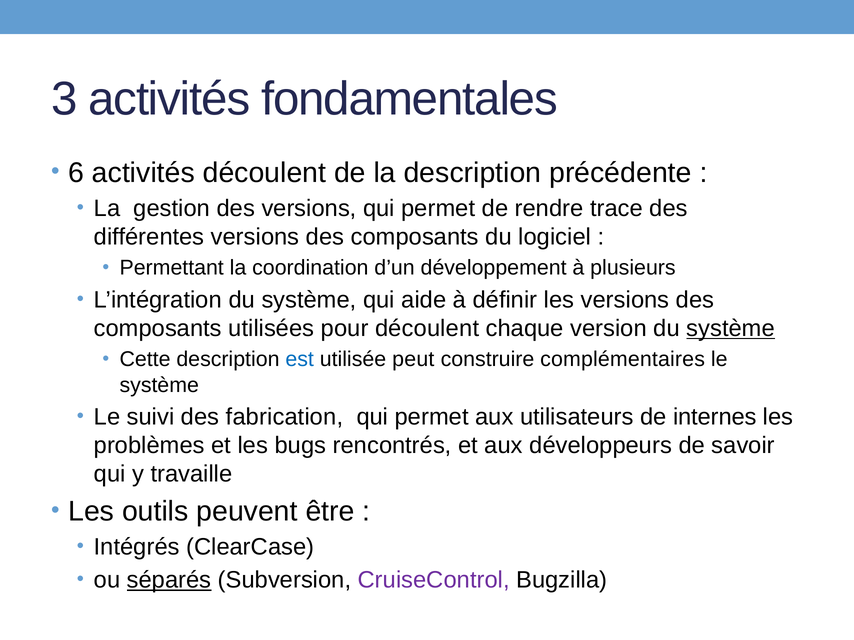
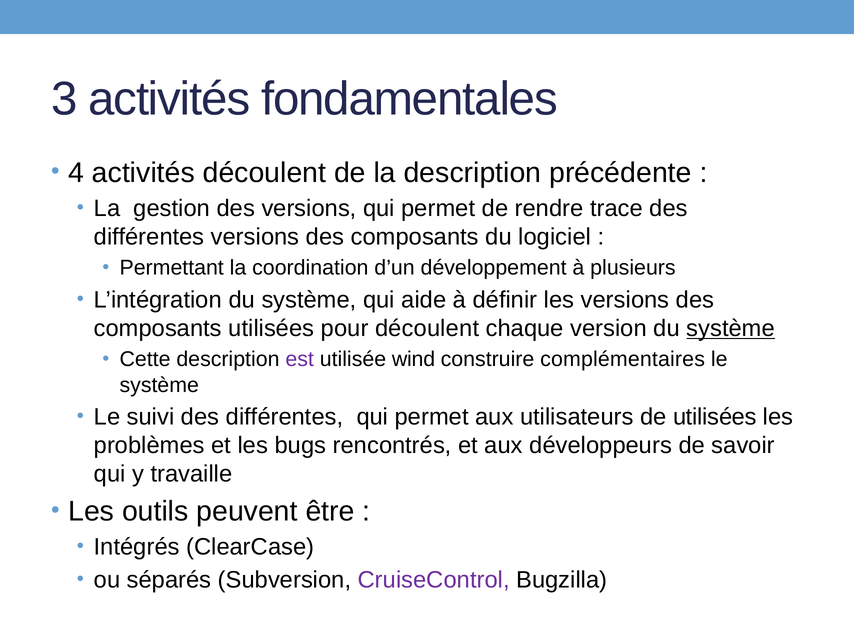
6: 6 -> 4
est colour: blue -> purple
peut: peut -> wind
suivi des fabrication: fabrication -> différentes
de internes: internes -> utilisées
séparés underline: present -> none
